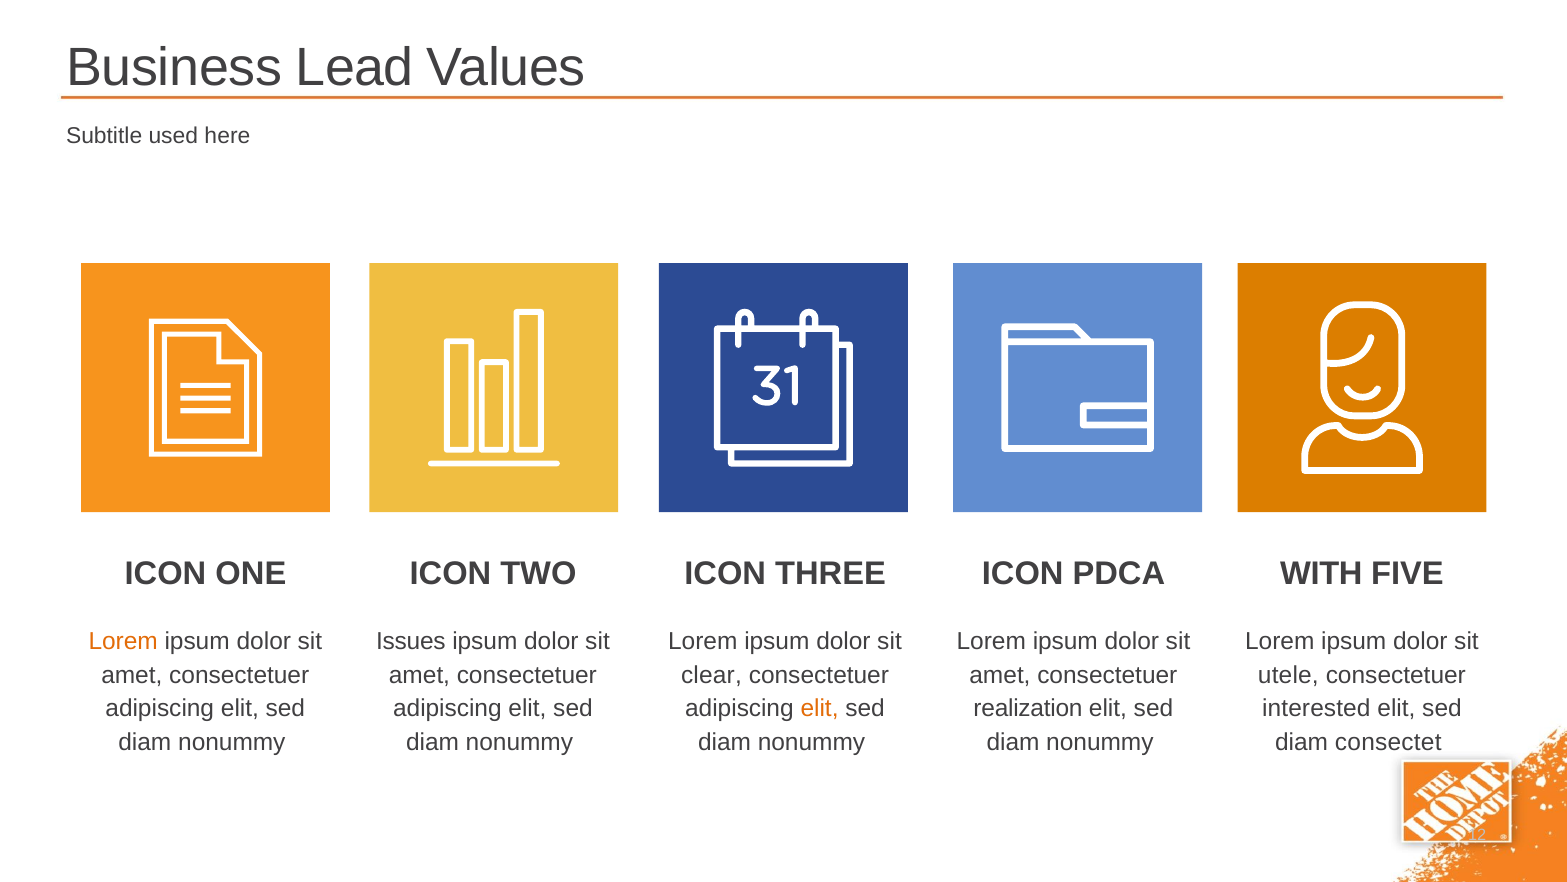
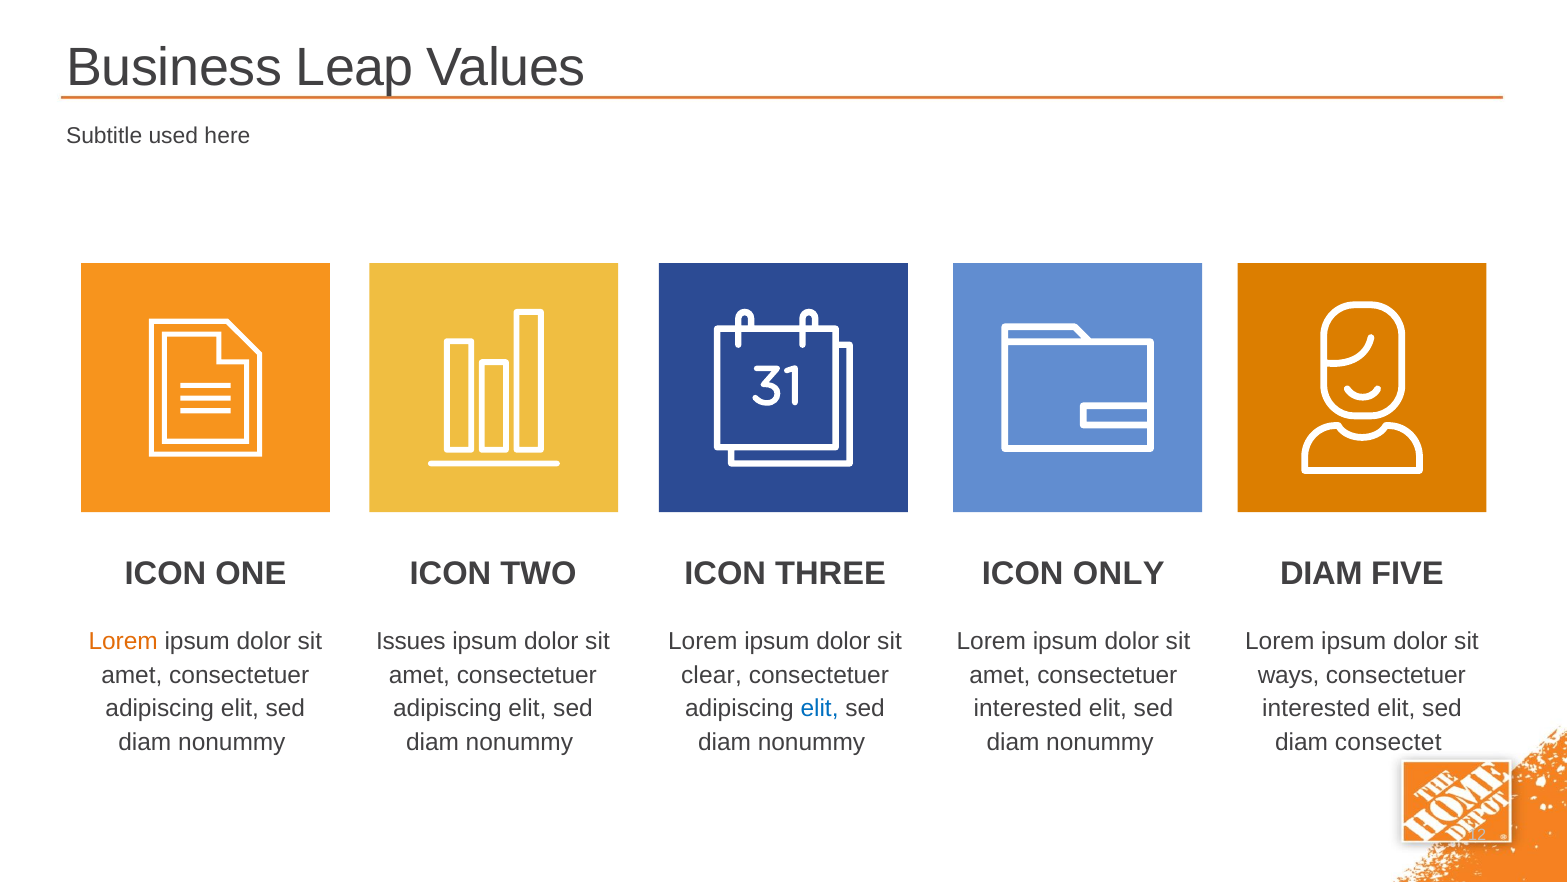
Lead: Lead -> Leap
PDCA: PDCA -> ONLY
WITH at (1321, 573): WITH -> DIAM
utele: utele -> ways
elit at (820, 708) colour: orange -> blue
realization at (1028, 708): realization -> interested
